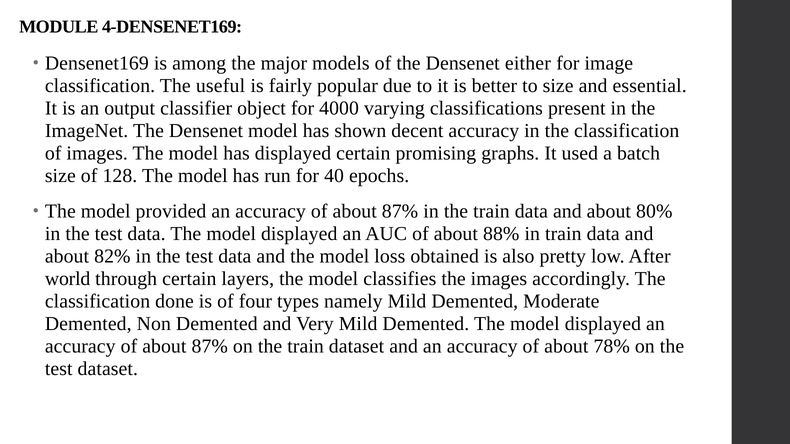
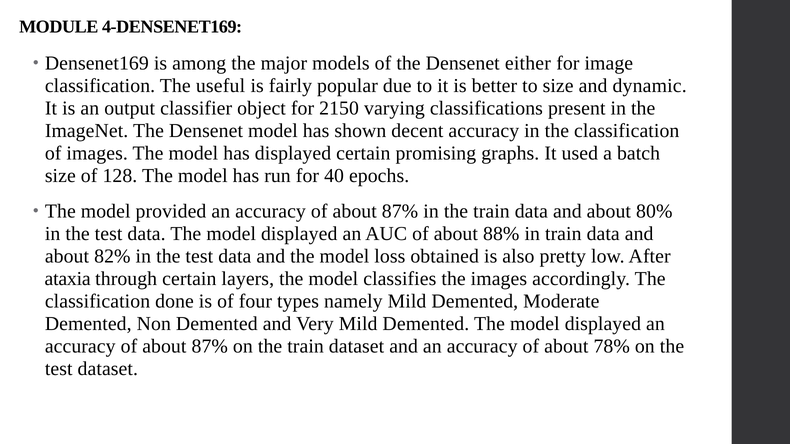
essential: essential -> dynamic
4000: 4000 -> 2150
world: world -> ataxia
